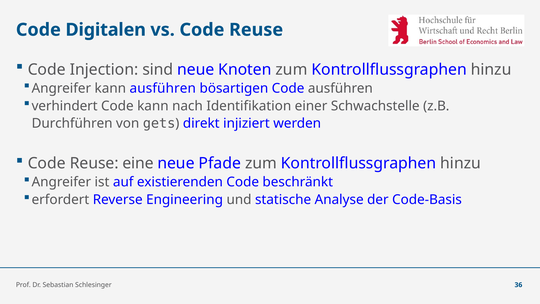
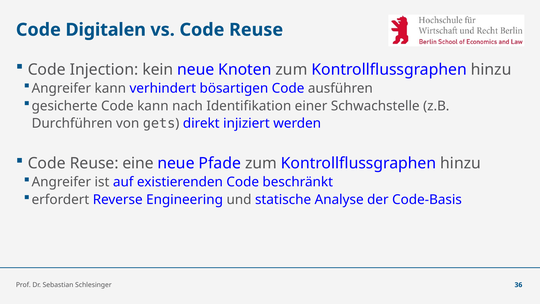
sind: sind -> kein
kann ausführen: ausführen -> verhindert
verhindert: verhindert -> gesicherte
